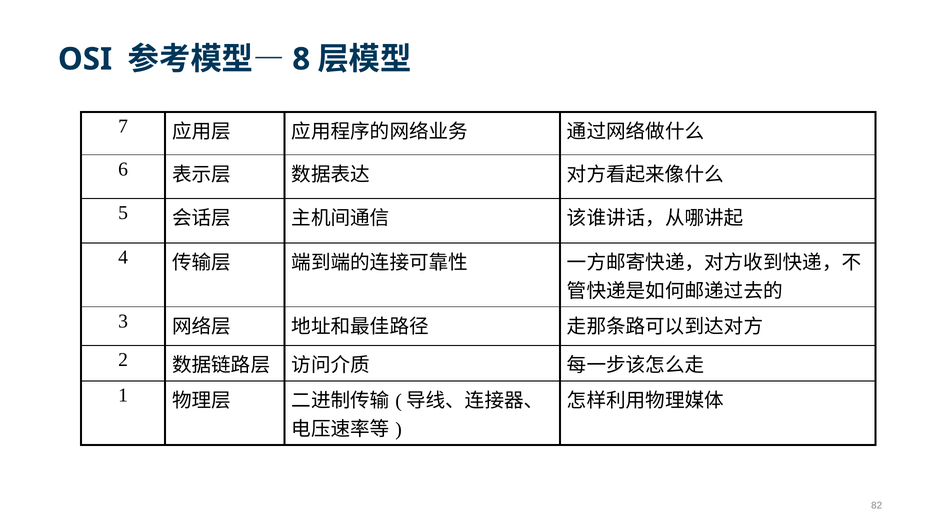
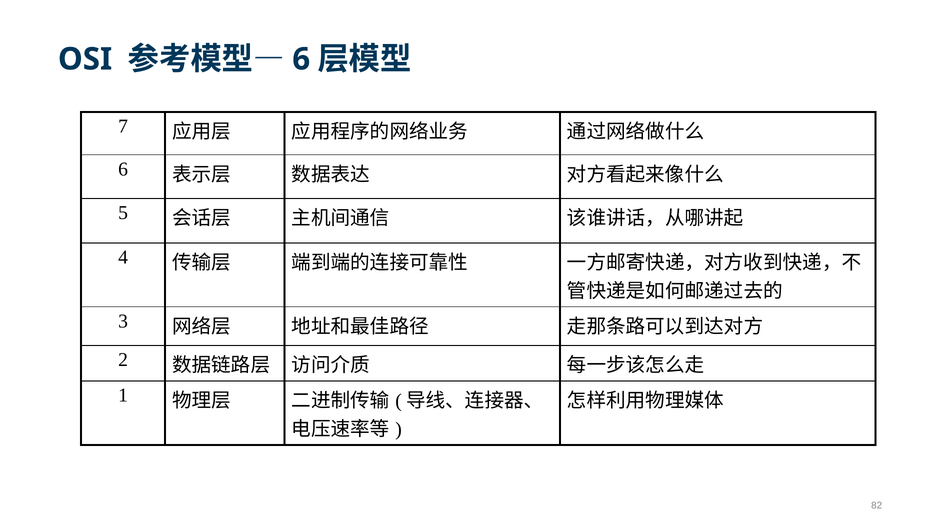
8 at (301, 59): 8 -> 6
